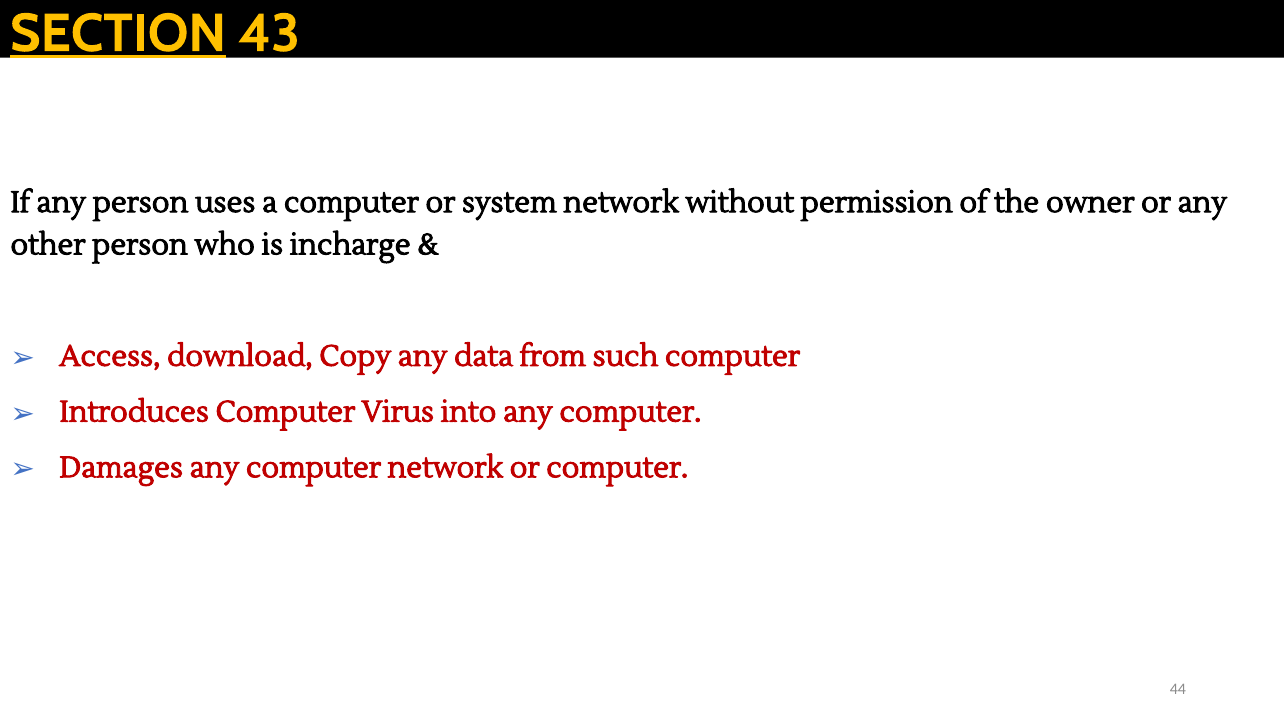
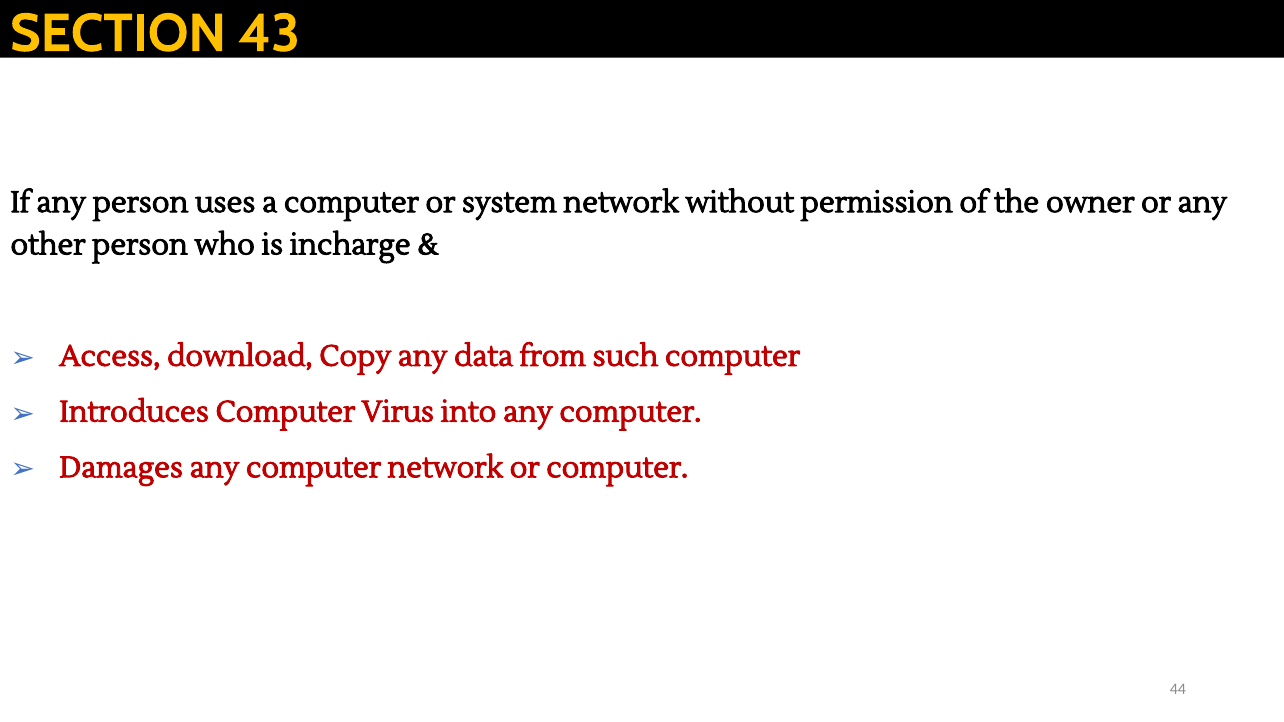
SECTION underline: present -> none
